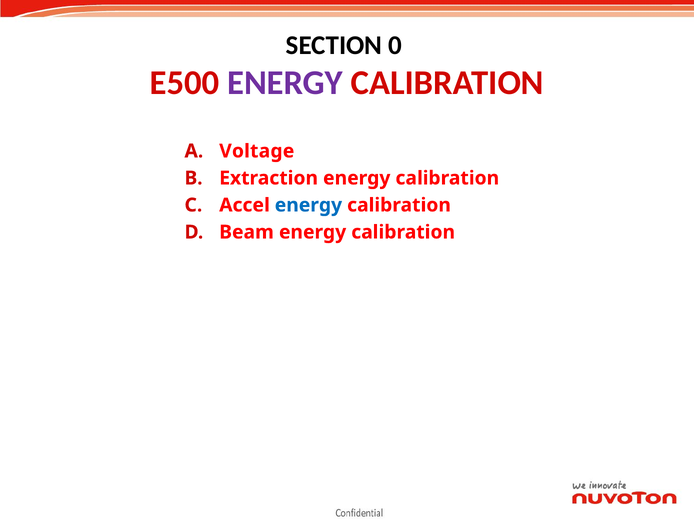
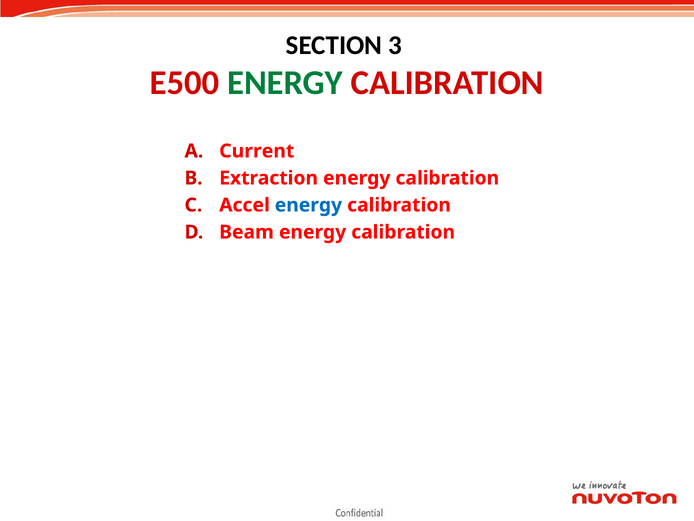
0: 0 -> 3
ENERGY at (285, 83) colour: purple -> green
Voltage: Voltage -> Current
